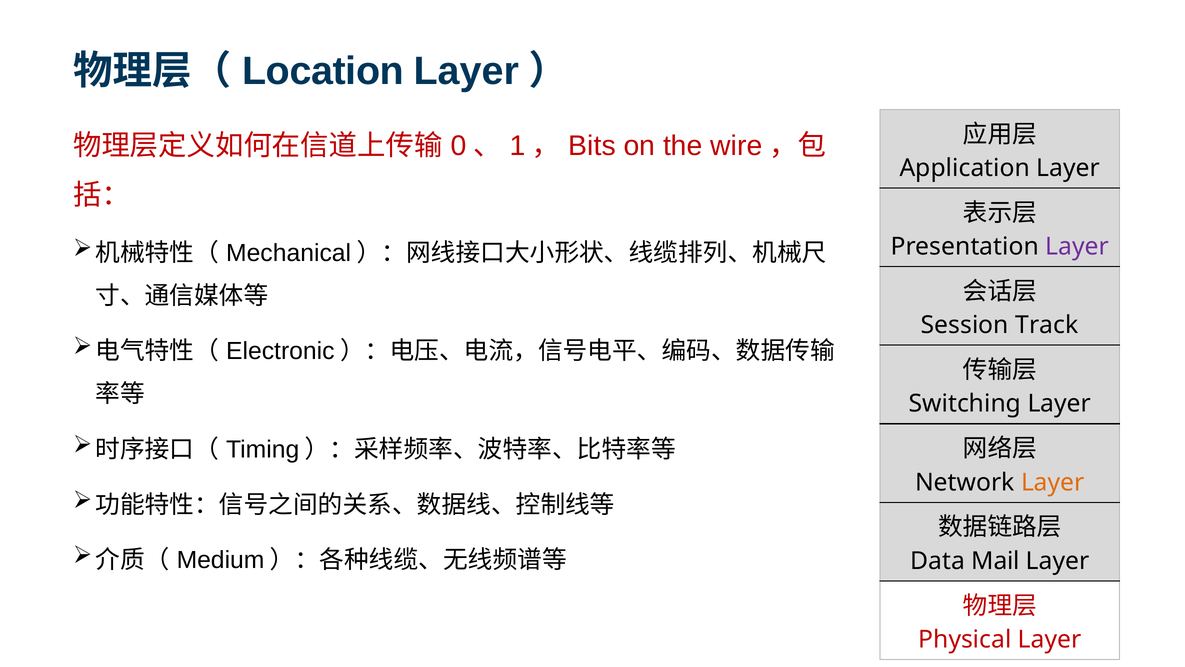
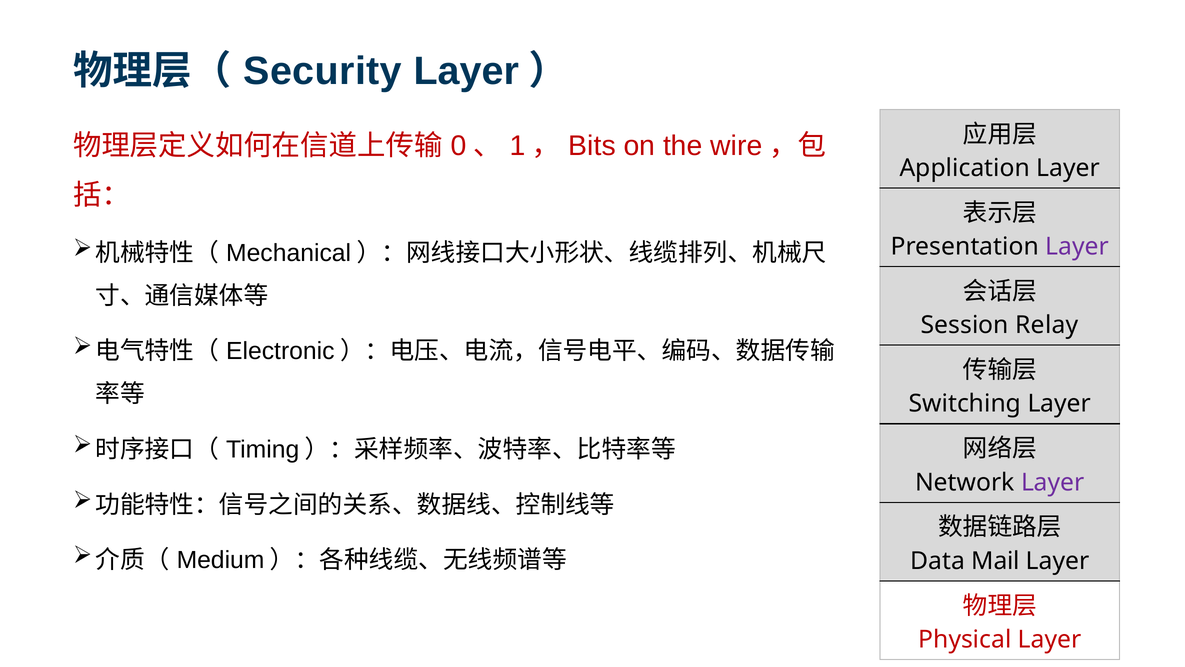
Location: Location -> Security
Track: Track -> Relay
Layer at (1053, 482) colour: orange -> purple
